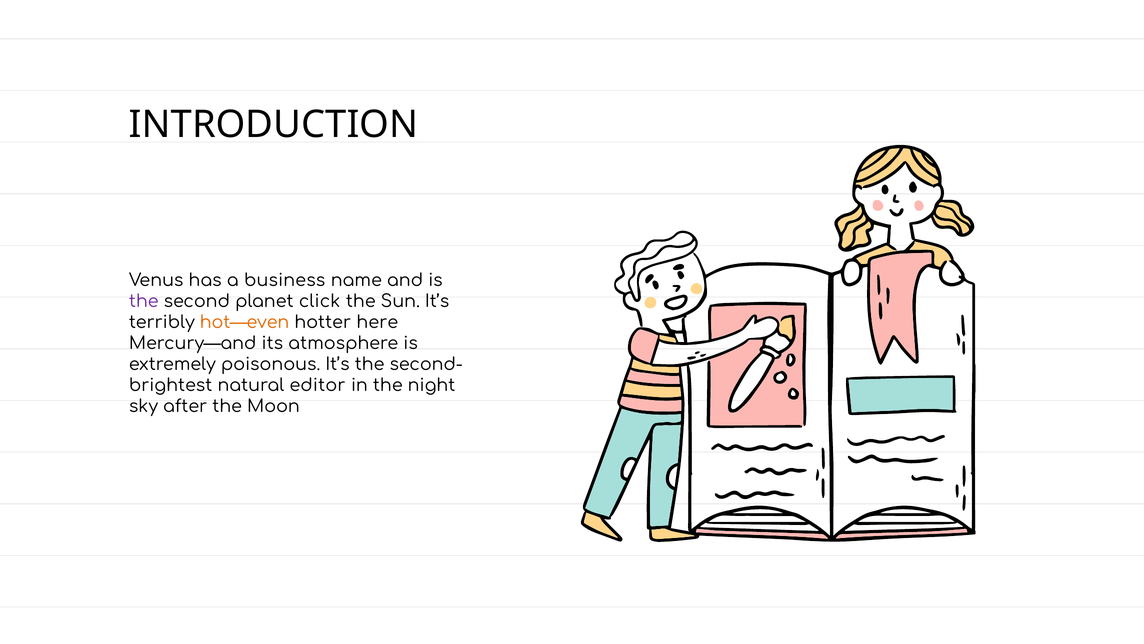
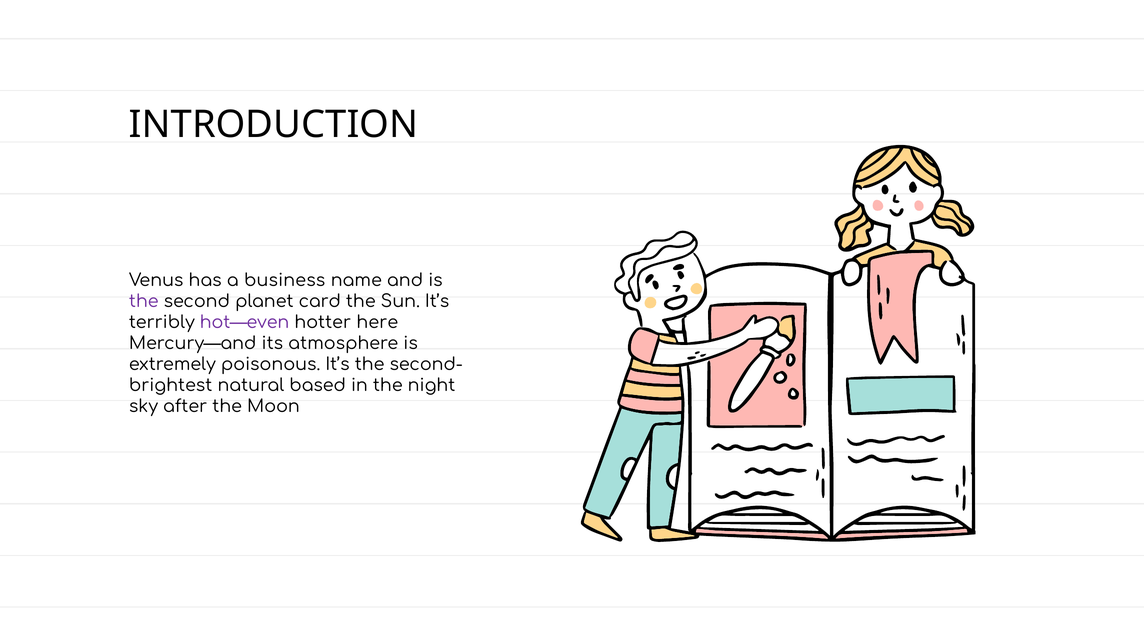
click: click -> card
hot—even colour: orange -> purple
editor: editor -> based
